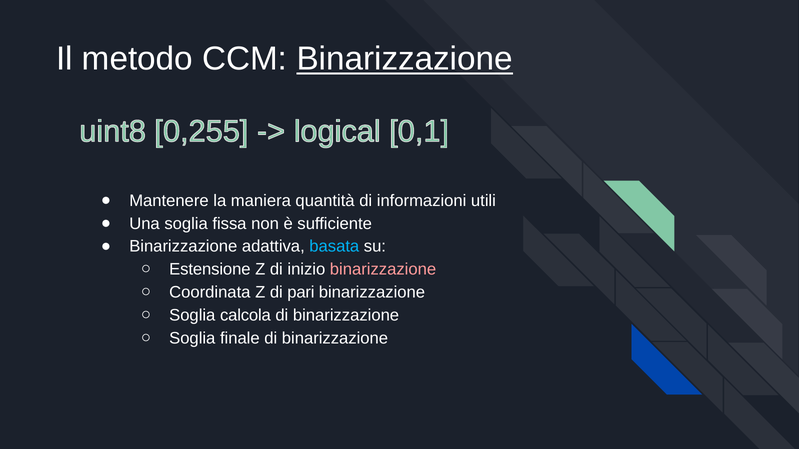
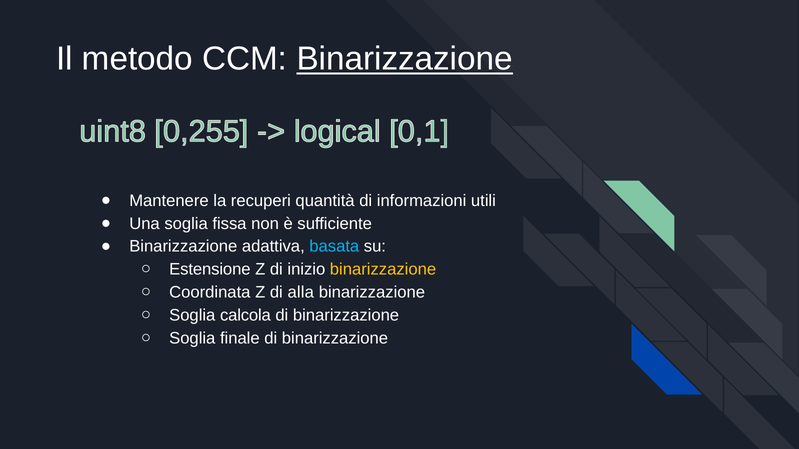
maniera: maniera -> recuperi
binarizzazione at (383, 270) colour: pink -> yellow
pari: pari -> alla
